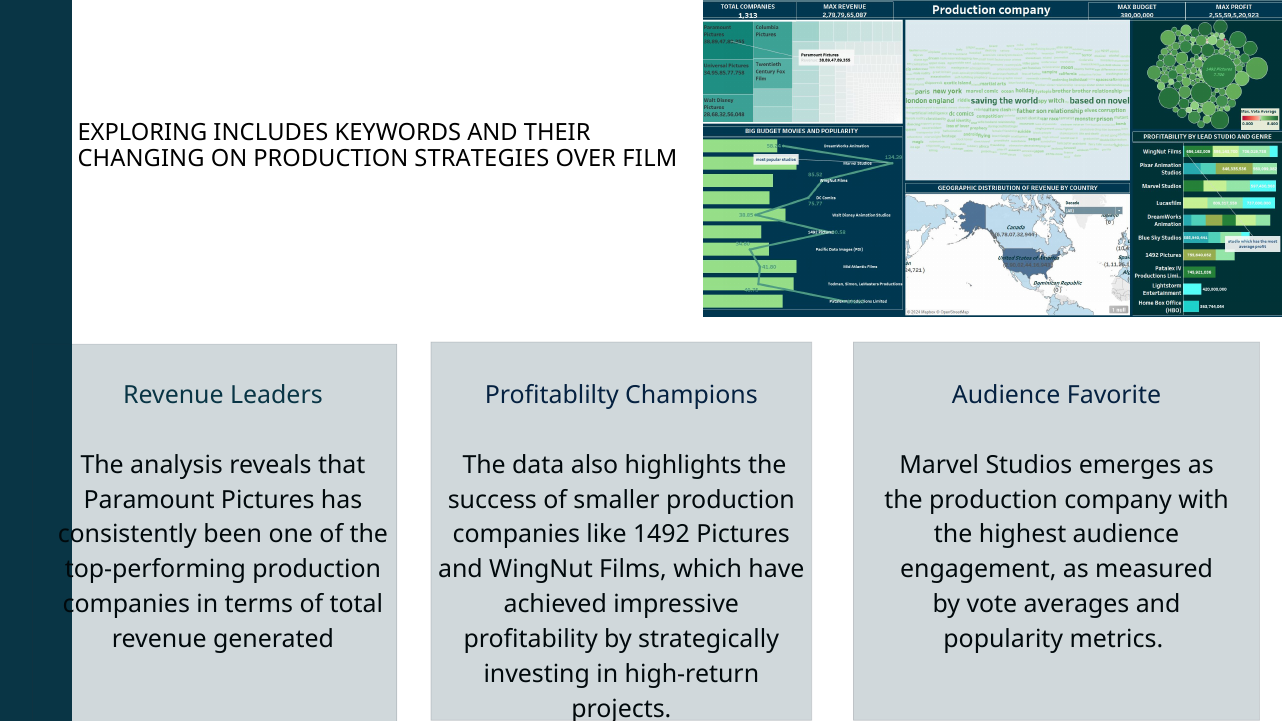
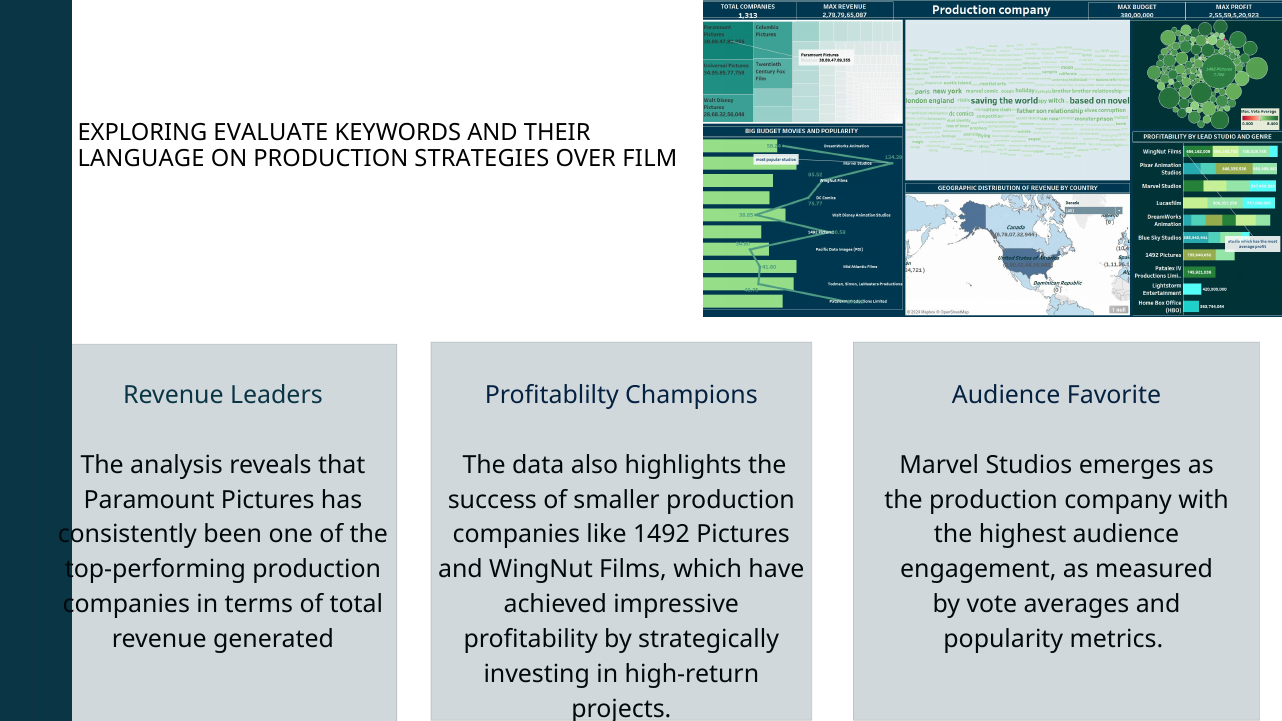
INCLUDES: INCLUDES -> EVALUATE
CHANGING: CHANGING -> LANGUAGE
